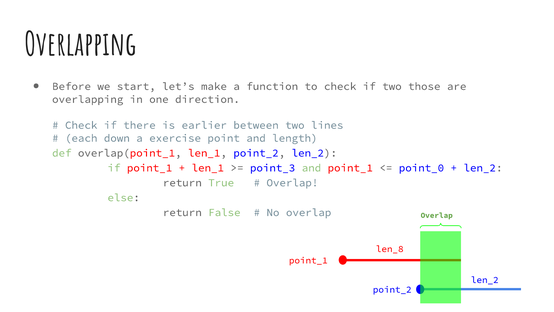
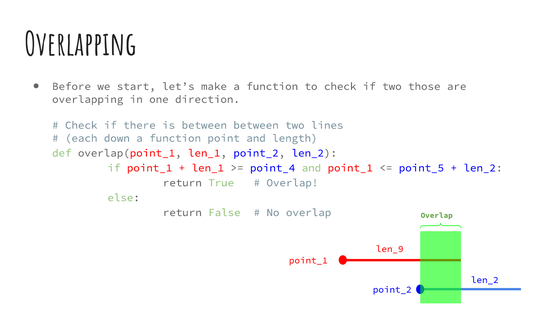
is earlier: earlier -> between
exercise at (175, 138): exercise -> function
point_3: point_3 -> point_4
point_0: point_0 -> point_5
len_8: len_8 -> len_9
